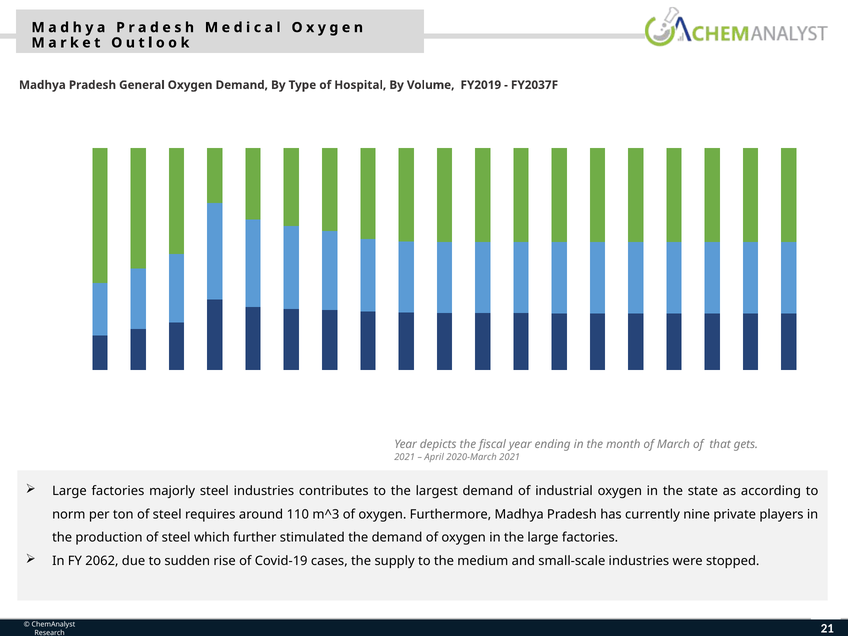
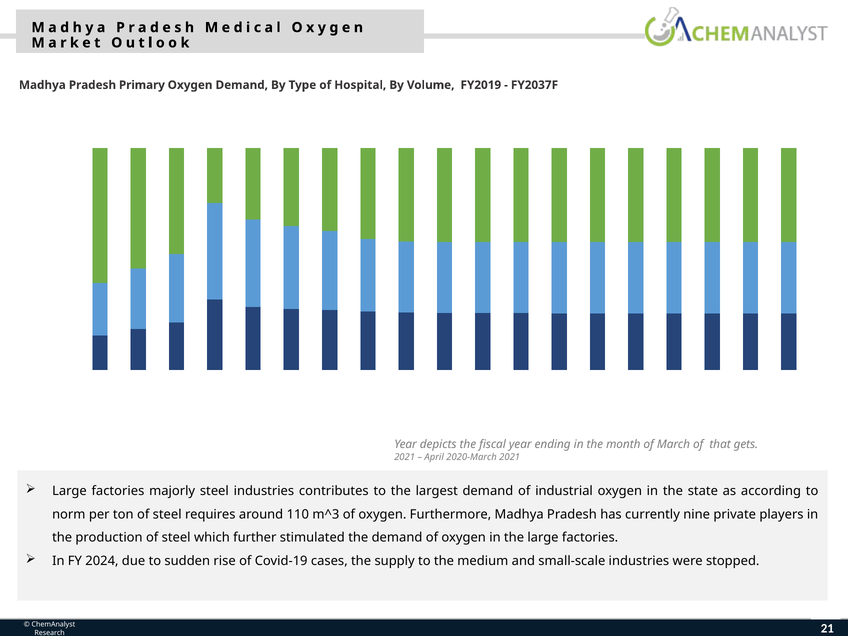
General: General -> Primary
2062: 2062 -> 2024
